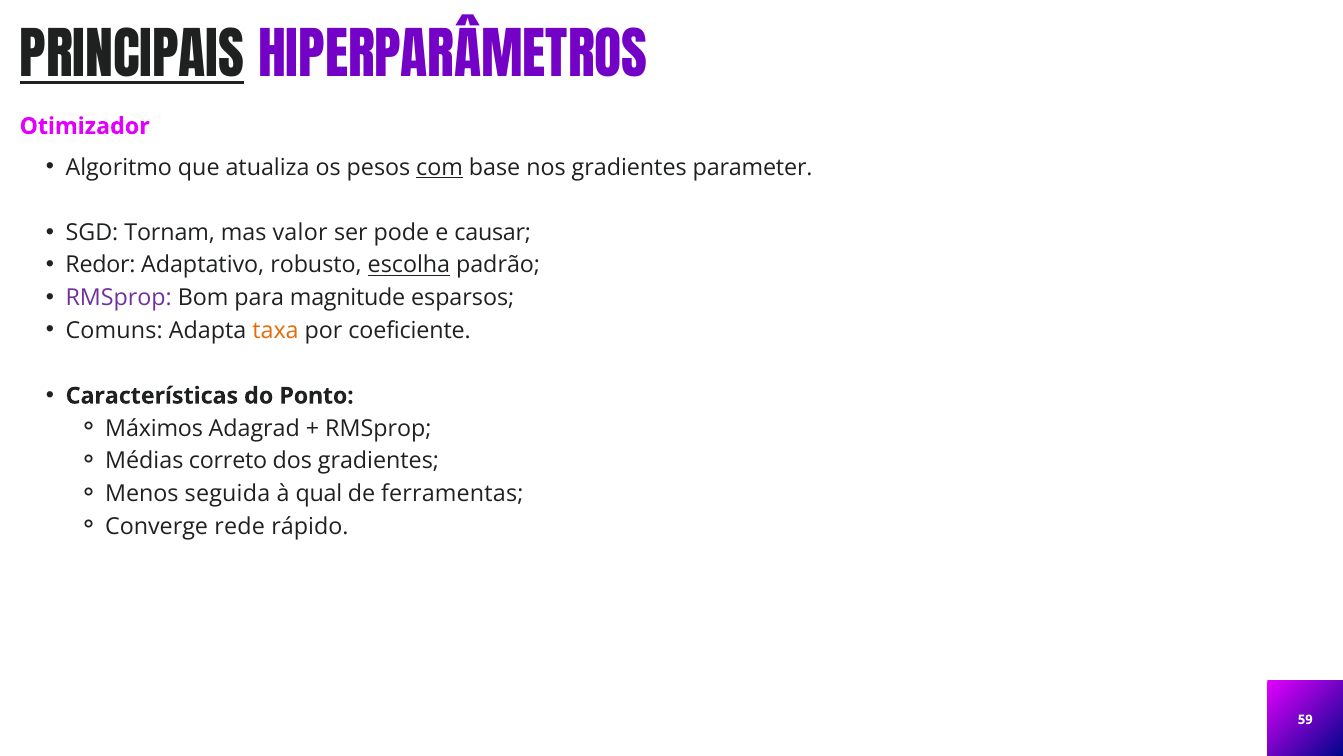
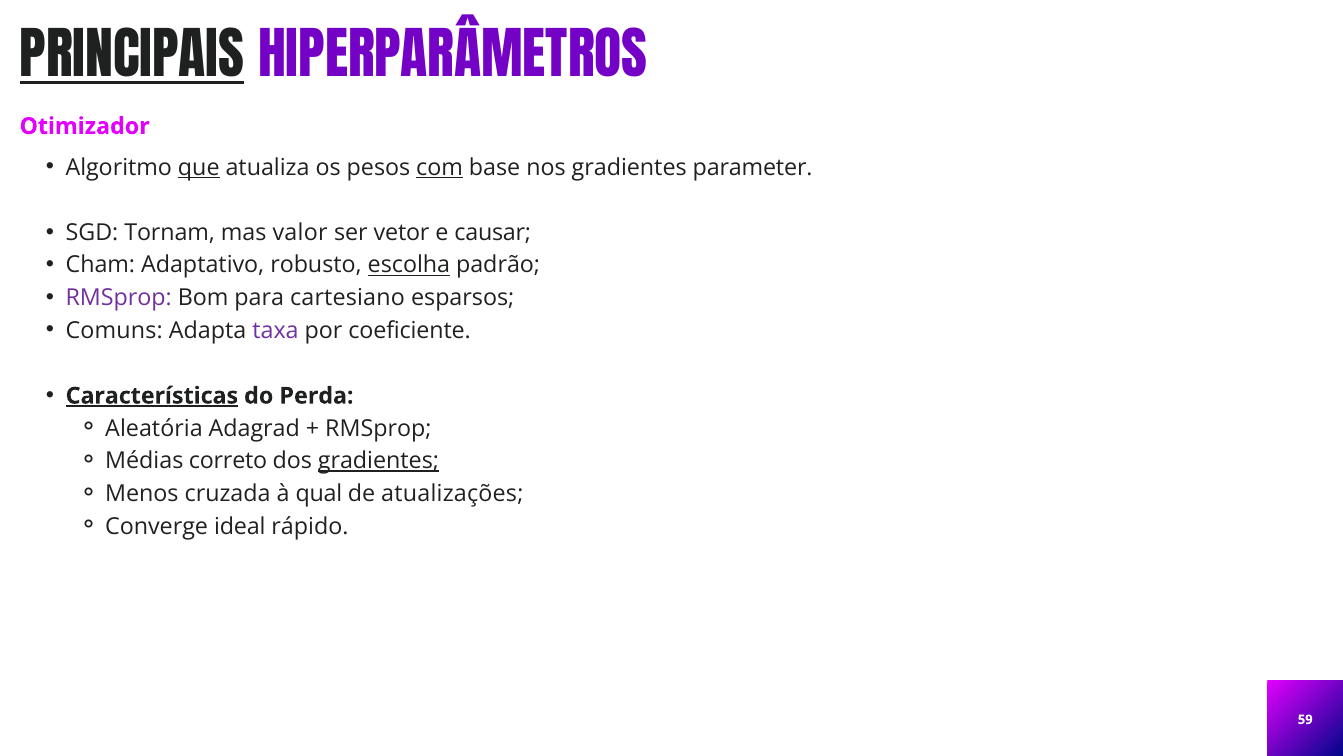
que underline: none -> present
pode: pode -> vetor
Redor: Redor -> Cham
magnitude: magnitude -> cartesiano
taxa colour: orange -> purple
Características underline: none -> present
Ponto: Ponto -> Perda
Máximos: Máximos -> Aleatória
gradientes at (378, 461) underline: none -> present
seguida: seguida -> cruzada
ferramentas: ferramentas -> atualizações
rede: rede -> ideal
